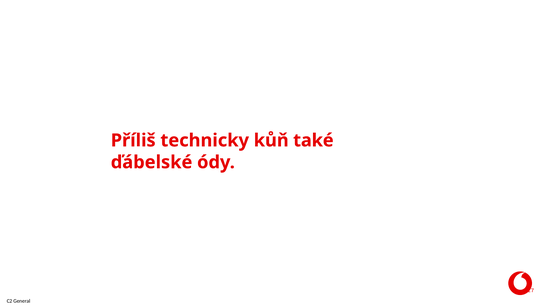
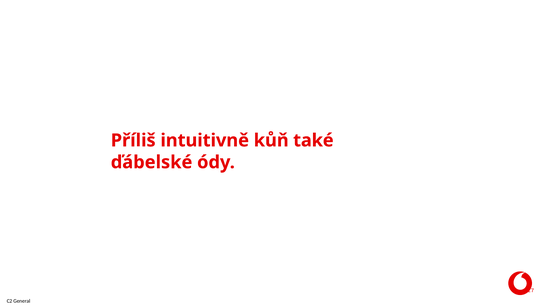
technicky: technicky -> intuitivně
